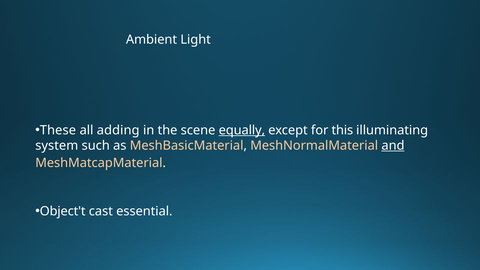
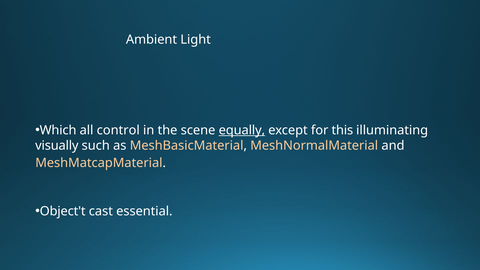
These: These -> Which
adding: adding -> control
system: system -> visually
and underline: present -> none
